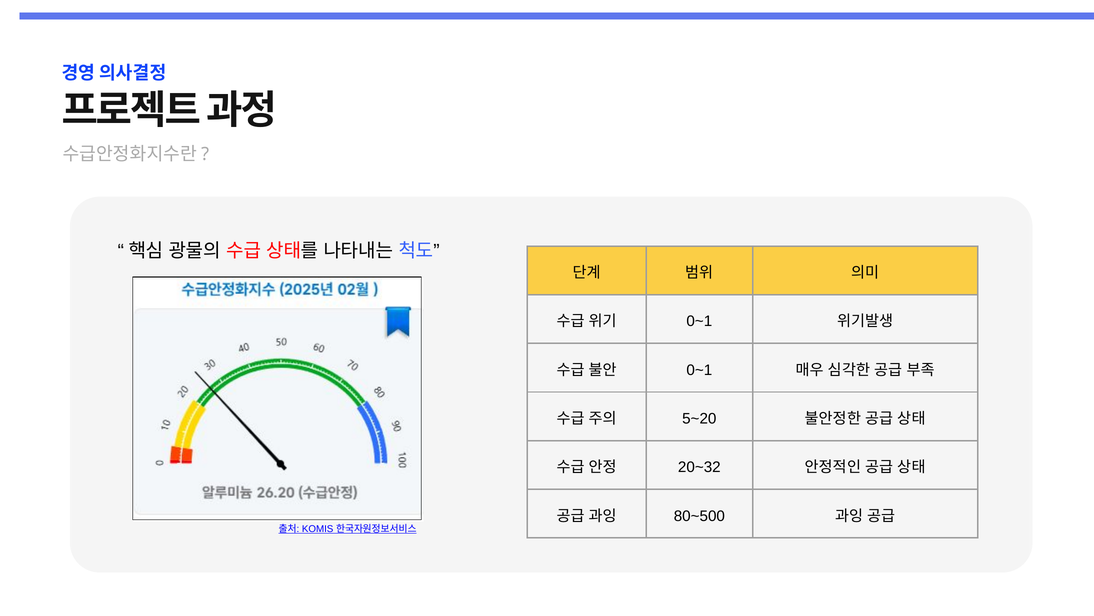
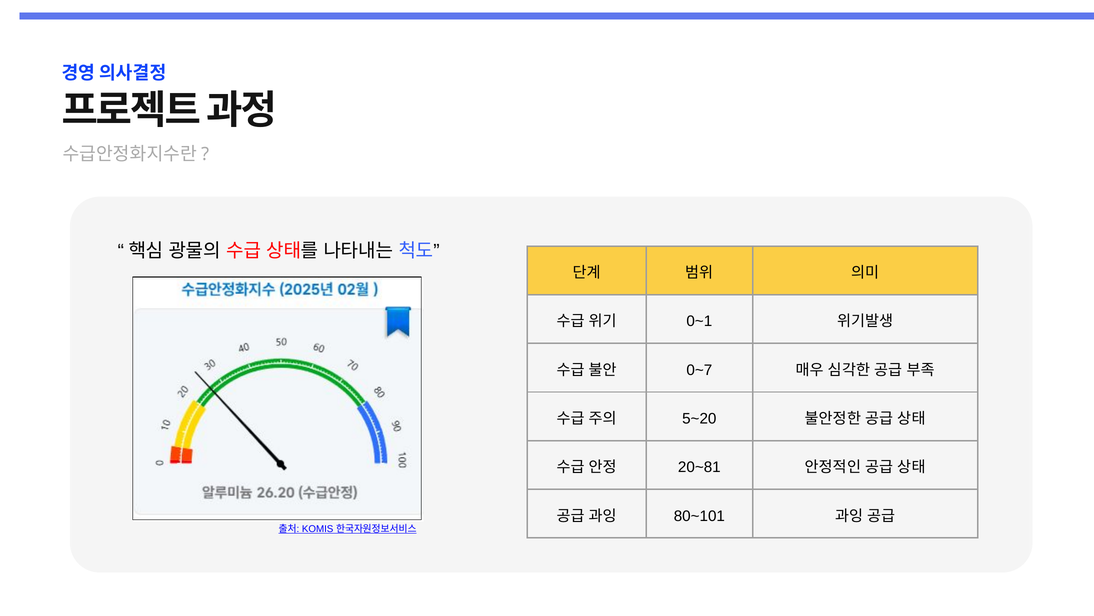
0~1 at (699, 370): 0~1 -> 0~7
20~32: 20~32 -> 20~81
80~500: 80~500 -> 80~101
